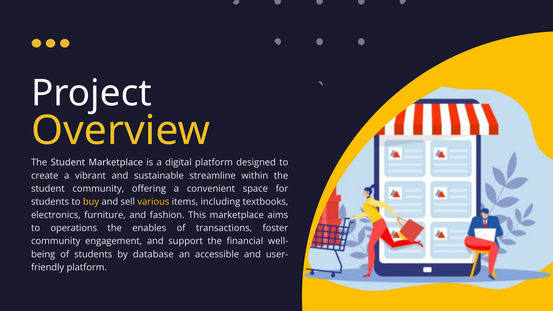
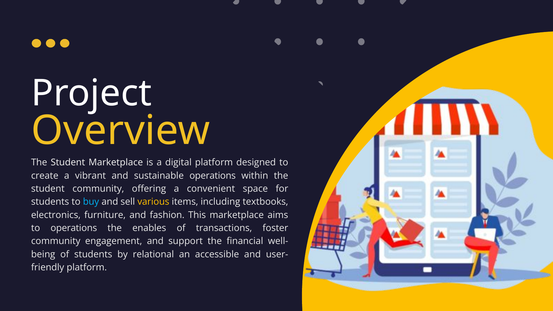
sustainable streamline: streamline -> operations
buy colour: yellow -> light blue
database: database -> relational
